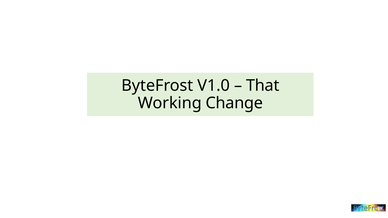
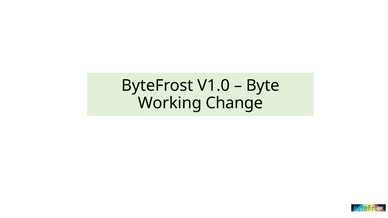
That: That -> Byte
